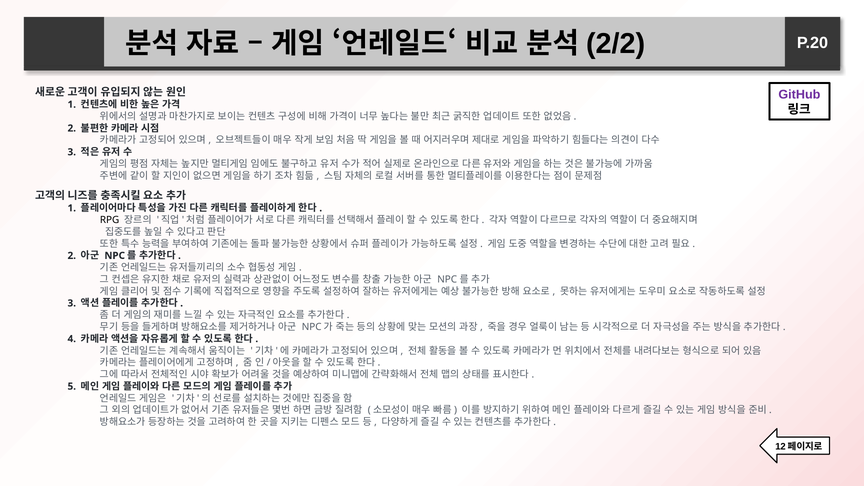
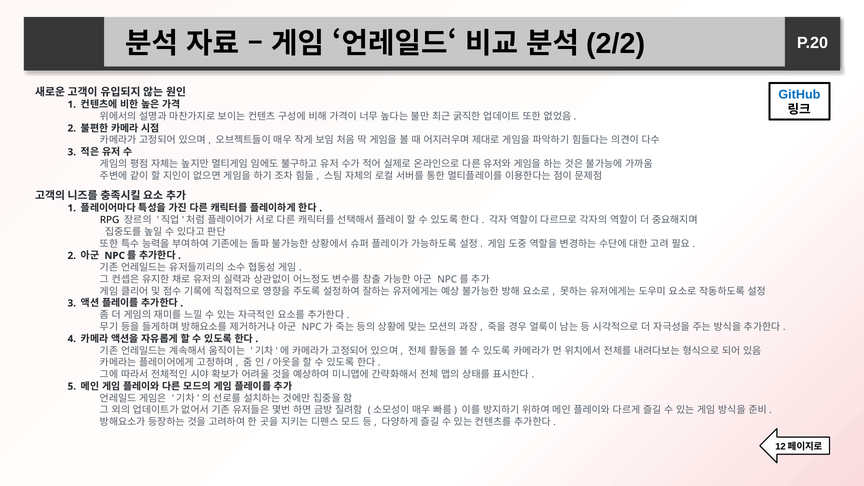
GitHub colour: purple -> blue
